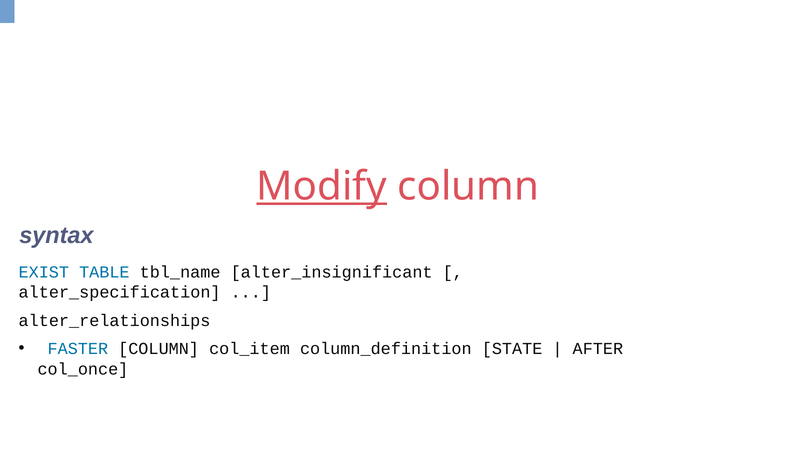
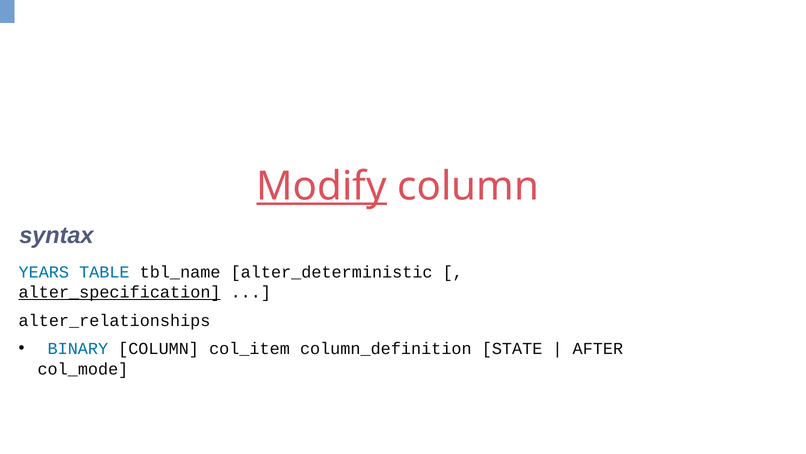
EXIST: EXIST -> YEARS
alter_insignificant: alter_insignificant -> alter_deterministic
alter_specification underline: none -> present
FASTER: FASTER -> BINARY
col_once: col_once -> col_mode
